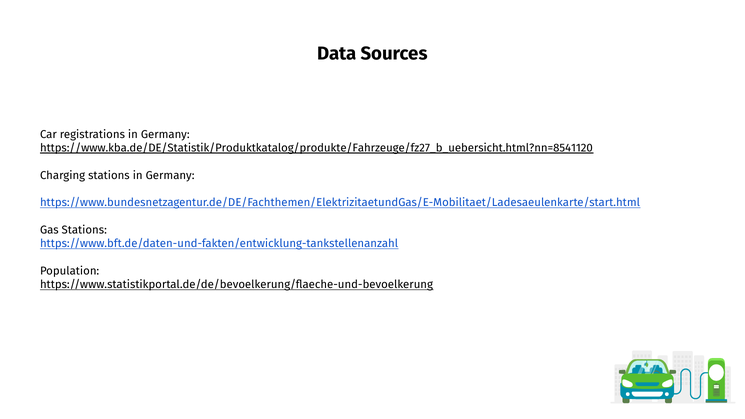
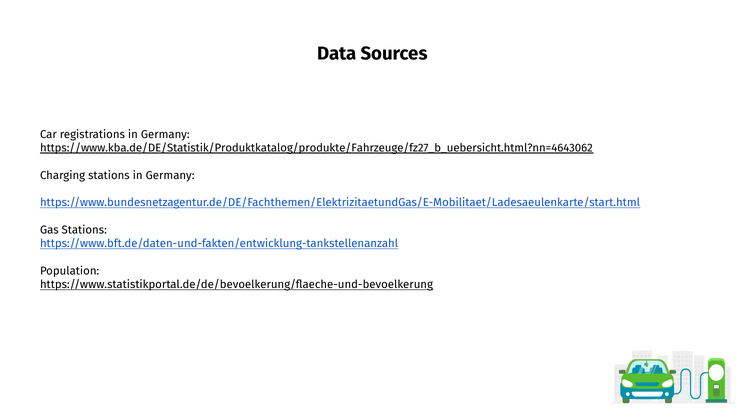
https://www.kba.de/DE/Statistik/Produktkatalog/produkte/Fahrzeuge/fz27_b_uebersicht.html?nn=8541120: https://www.kba.de/DE/Statistik/Produktkatalog/produkte/Fahrzeuge/fz27_b_uebersicht.html?nn=8541120 -> https://www.kba.de/DE/Statistik/Produktkatalog/produkte/Fahrzeuge/fz27_b_uebersicht.html?nn=4643062
